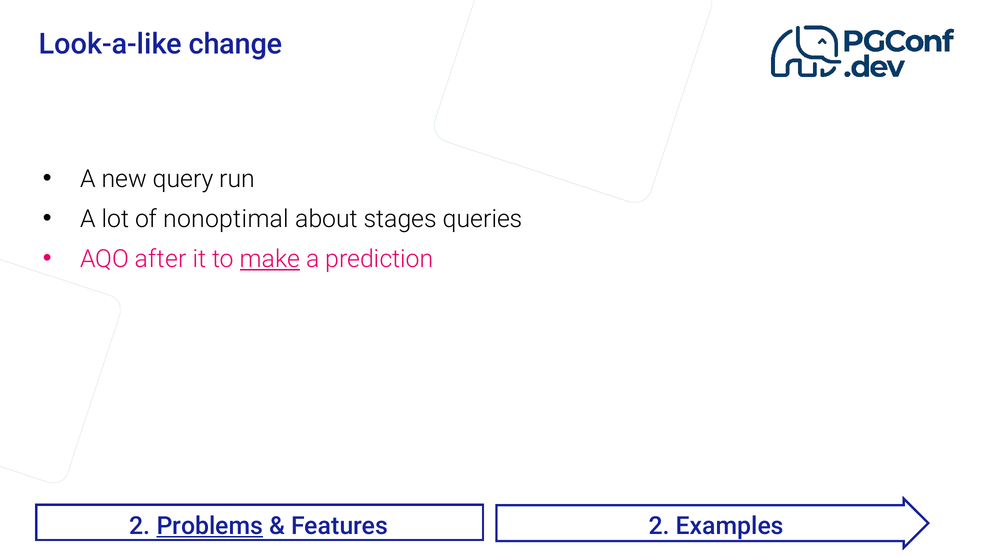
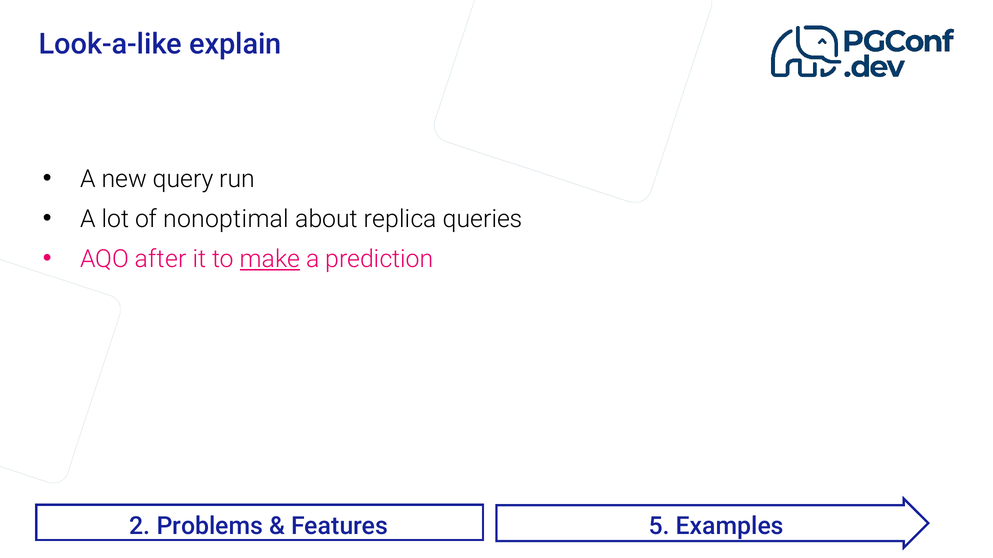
change: change -> explain
stages: stages -> replica
Problems underline: present -> none
Features 2: 2 -> 5
